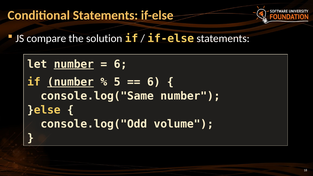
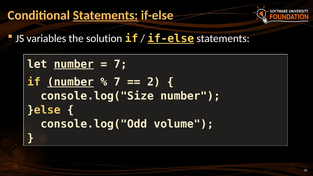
Statements at (105, 15) underline: none -> present
compare: compare -> variables
if-else at (171, 39) underline: none -> present
6 at (120, 64): 6 -> 7
5 at (117, 82): 5 -> 7
6 at (154, 82): 6 -> 2
console.log("Same: console.log("Same -> console.log("Size
